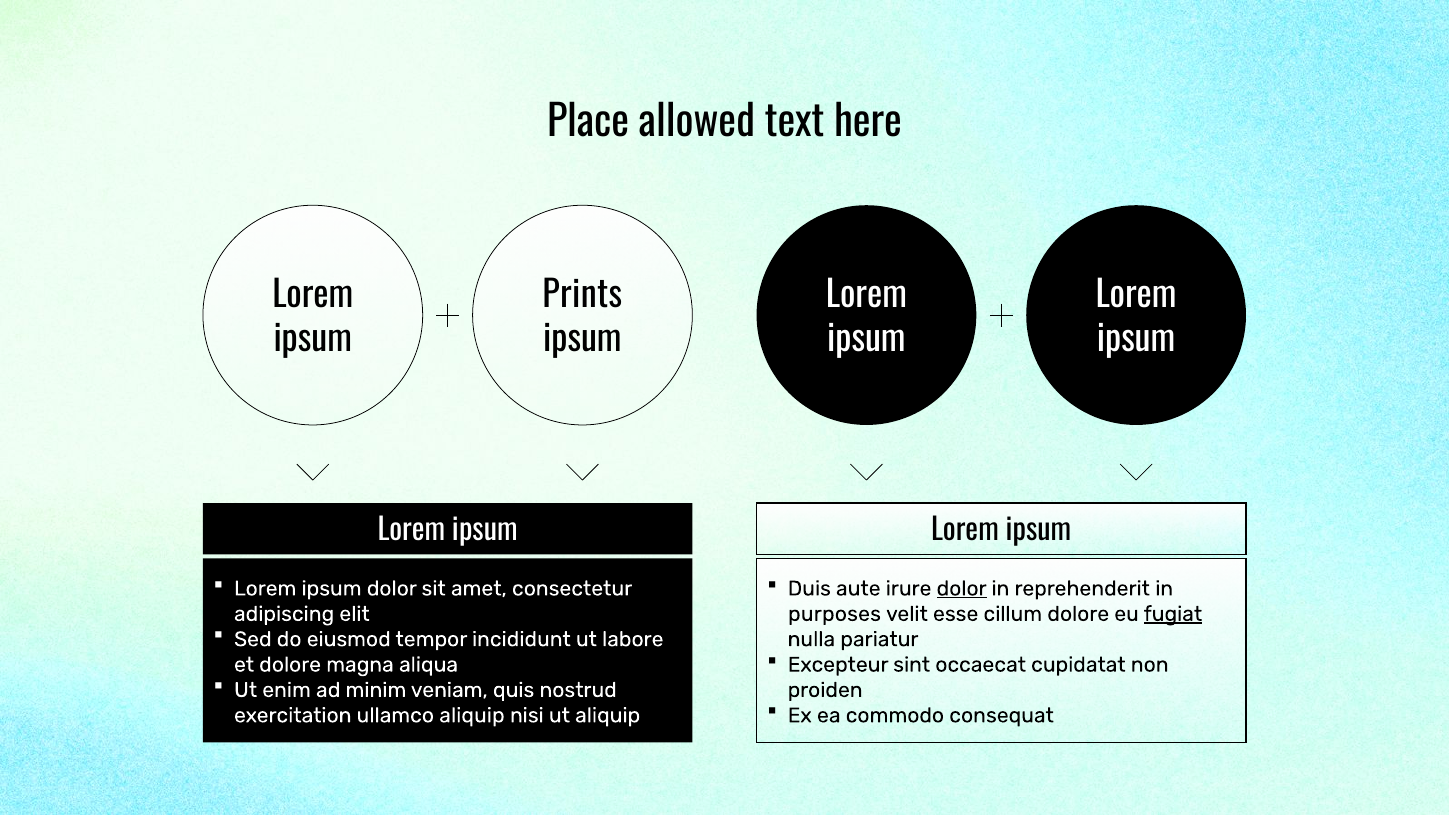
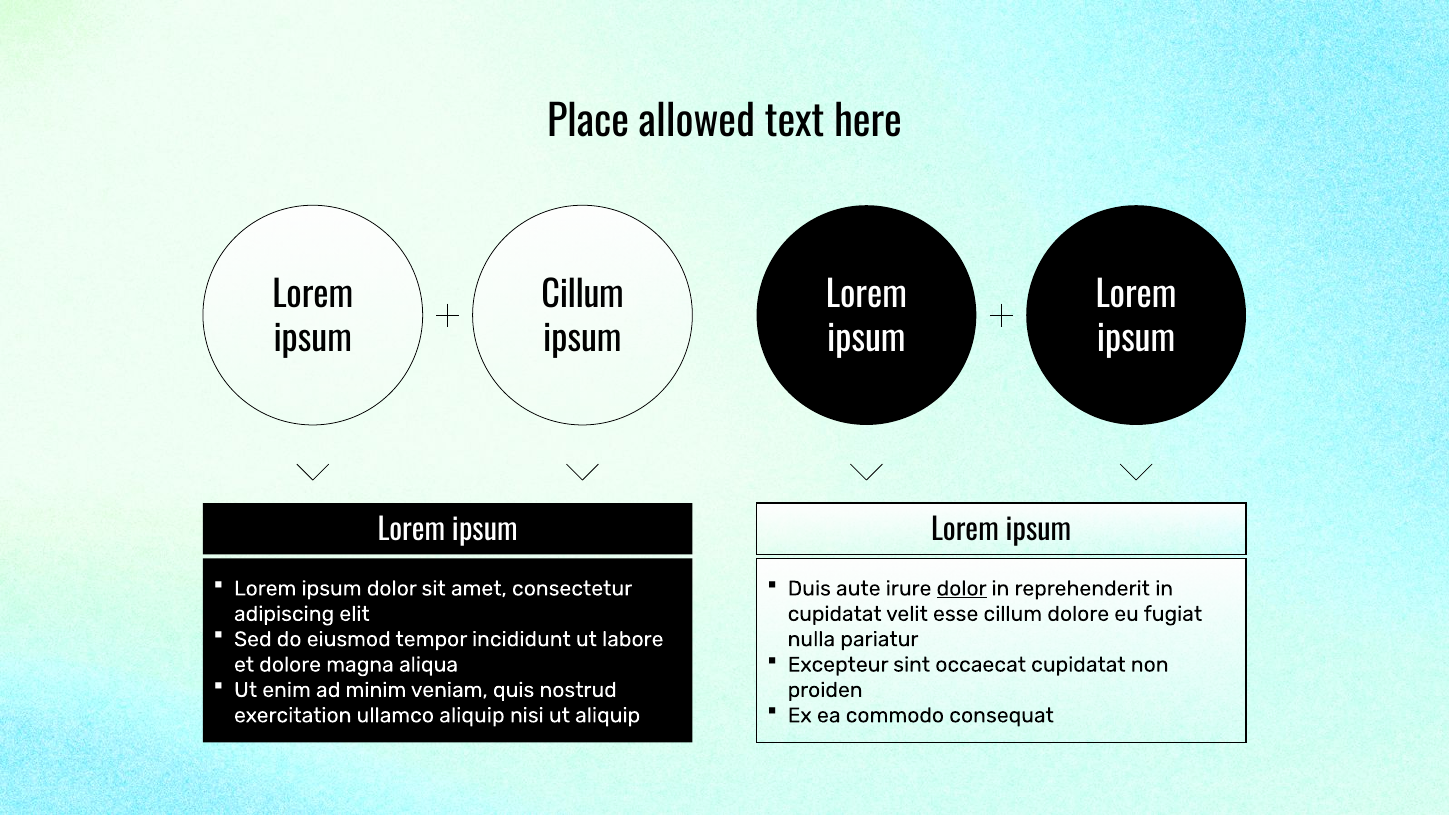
Prints at (582, 296): Prints -> Cillum
purposes at (834, 614): purposes -> cupidatat
fugiat underline: present -> none
